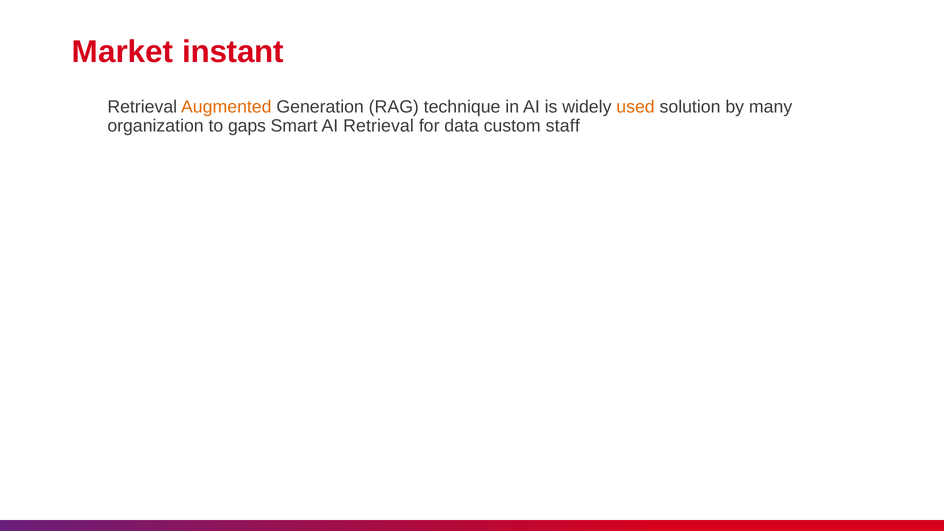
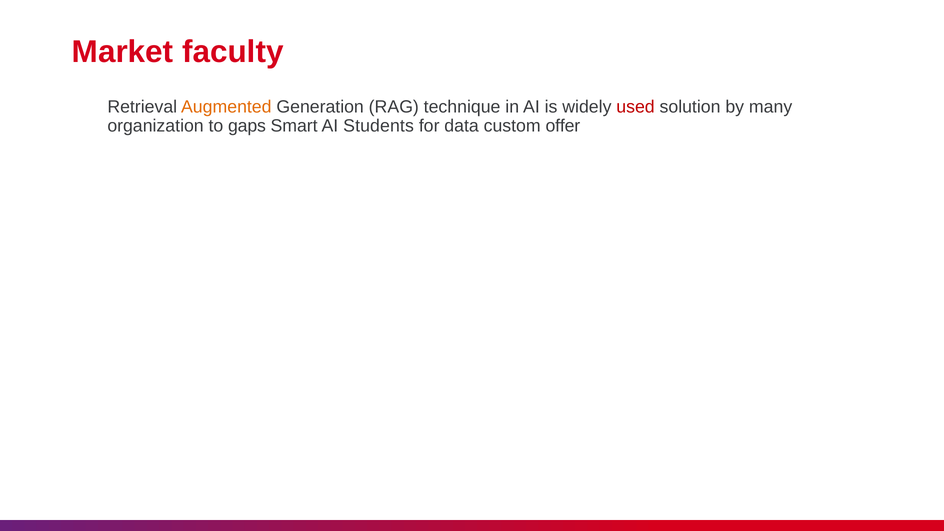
instant: instant -> faculty
used colour: orange -> red
AI Retrieval: Retrieval -> Students
staff: staff -> offer
